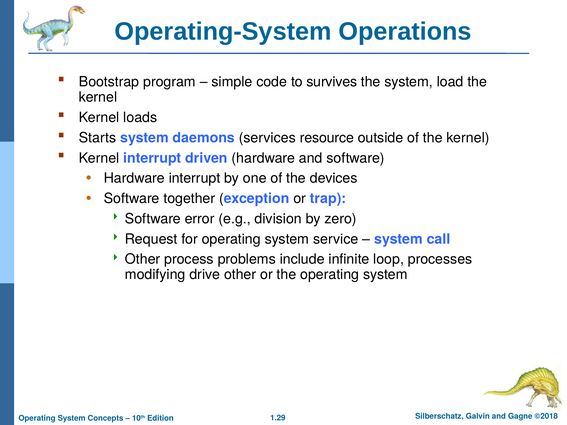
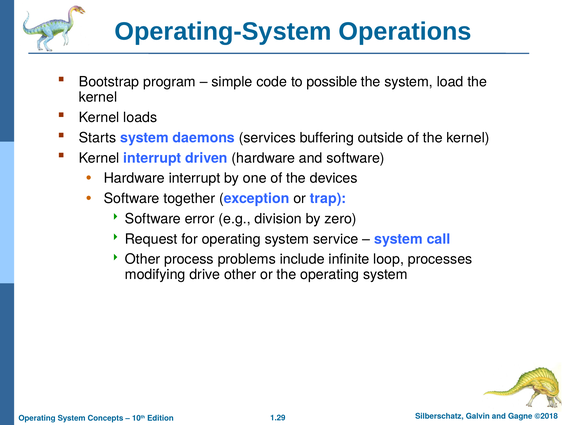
survives: survives -> possible
resource: resource -> buffering
